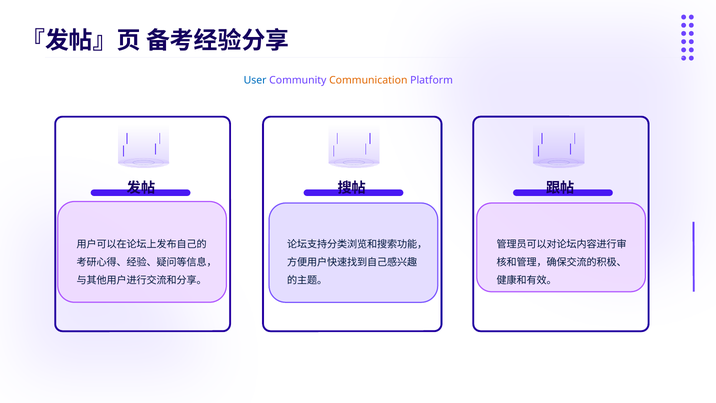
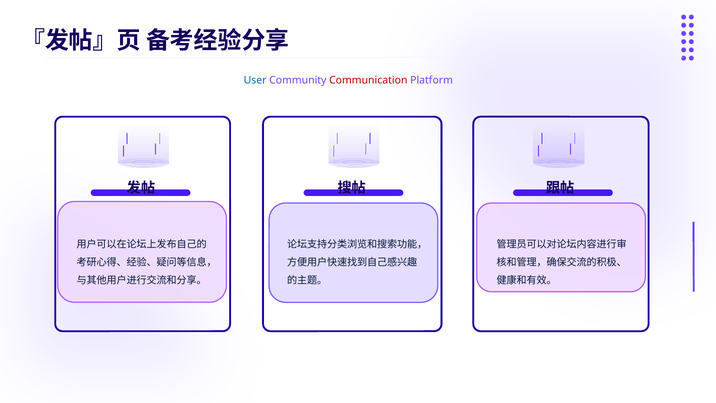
Communication colour: orange -> red
